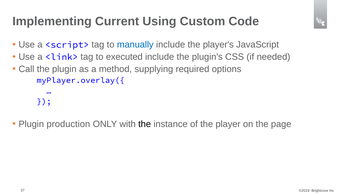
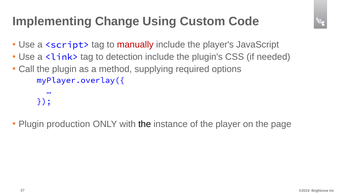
Current: Current -> Change
manually colour: blue -> red
executed: executed -> detection
